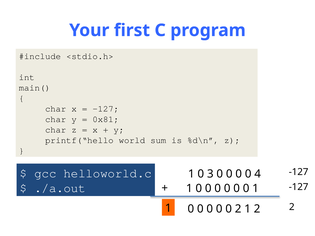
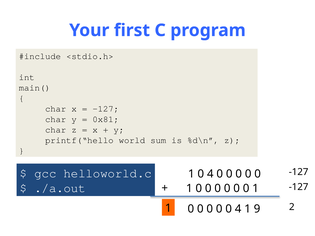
1 0 3: 3 -> 4
4 at (258, 174): 4 -> 0
0 0 2: 2 -> 4
2 at (257, 209): 2 -> 9
